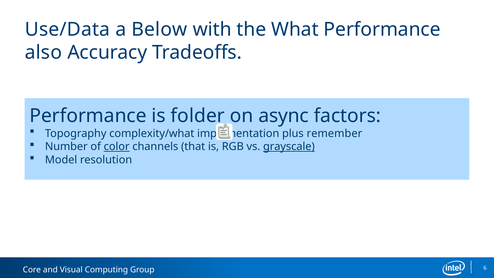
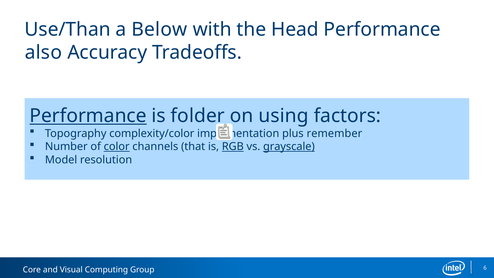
Use/Data: Use/Data -> Use/Than
What: What -> Head
Performance at (88, 116) underline: none -> present
async: async -> using
complexity/what: complexity/what -> complexity/color
RGB underline: none -> present
